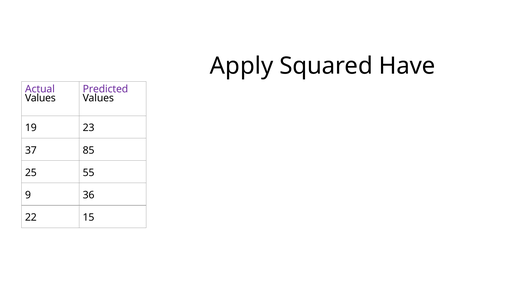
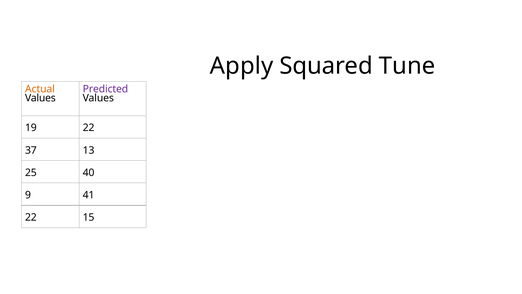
Have: Have -> Tune
Actual colour: purple -> orange
19 23: 23 -> 22
85: 85 -> 13
55: 55 -> 40
36: 36 -> 41
